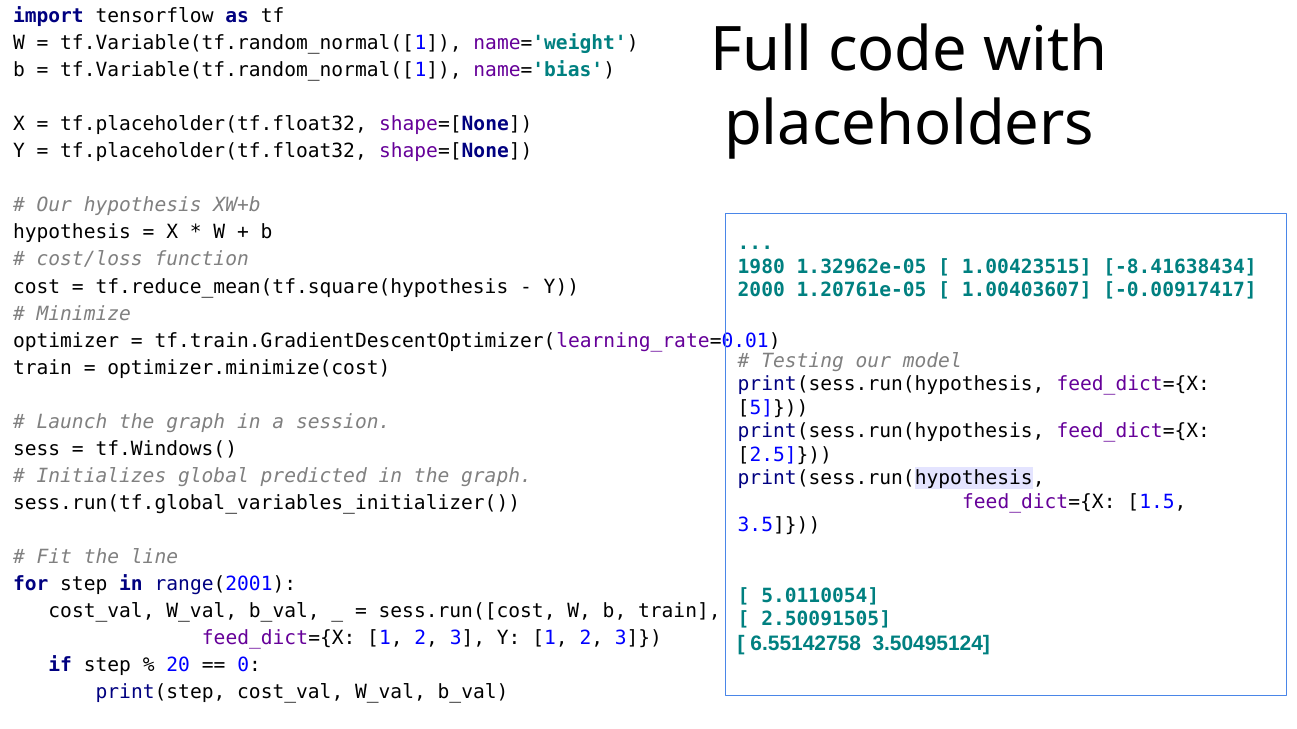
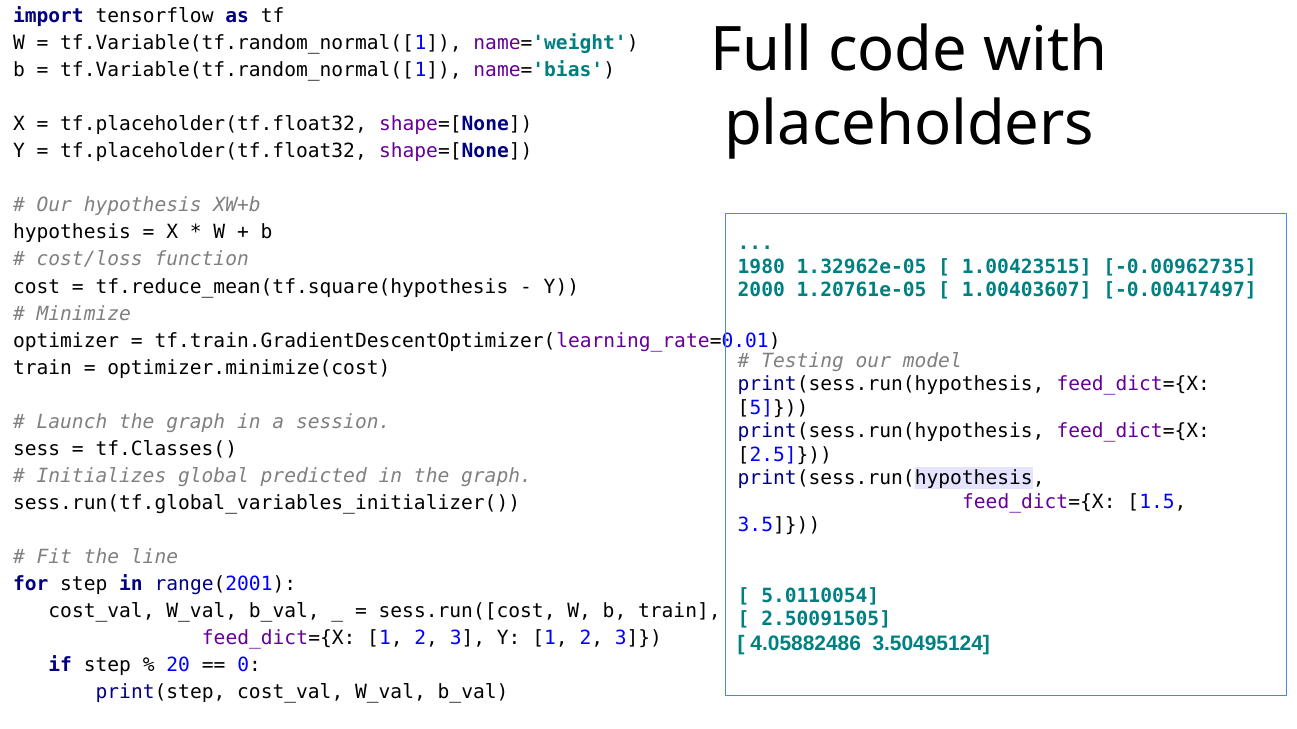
-8.41638434: -8.41638434 -> -0.00962735
-0.00917417: -0.00917417 -> -0.00417497
tf.Windows(: tf.Windows( -> tf.Classes(
6.55142758: 6.55142758 -> 4.05882486
